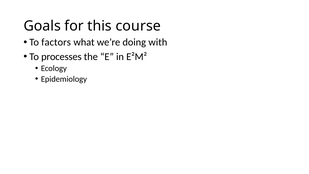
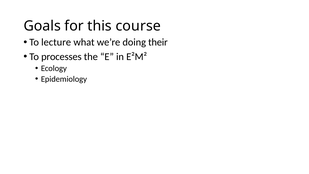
factors: factors -> lecture
with: with -> their
